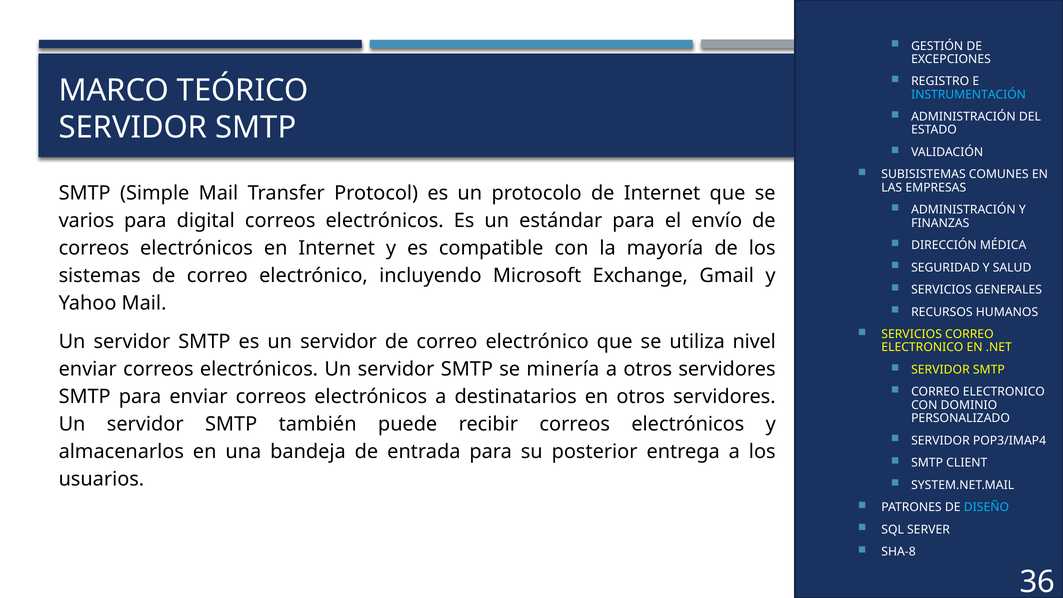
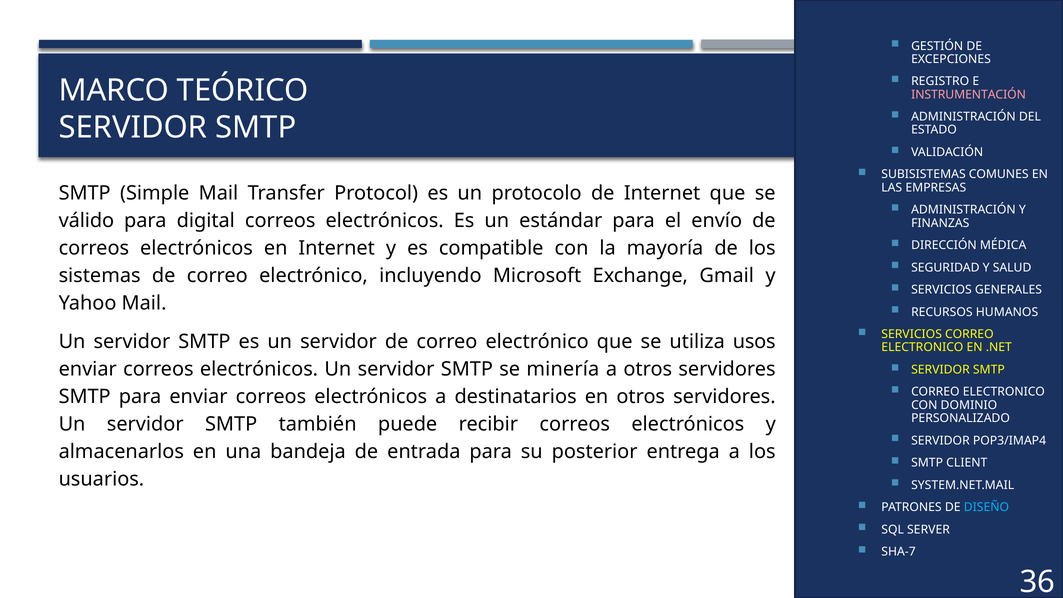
INSTRUMENTACIÓN colour: light blue -> pink
varios: varios -> válido
nivel: nivel -> usos
SHA-8: SHA-8 -> SHA-7
